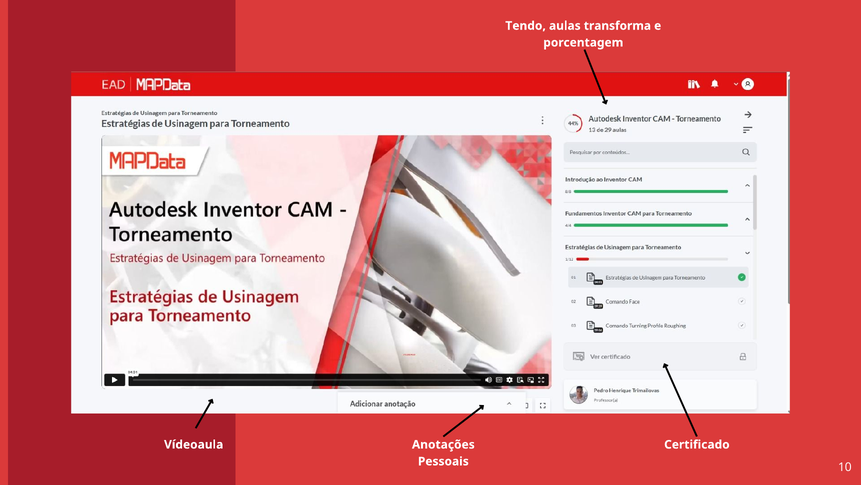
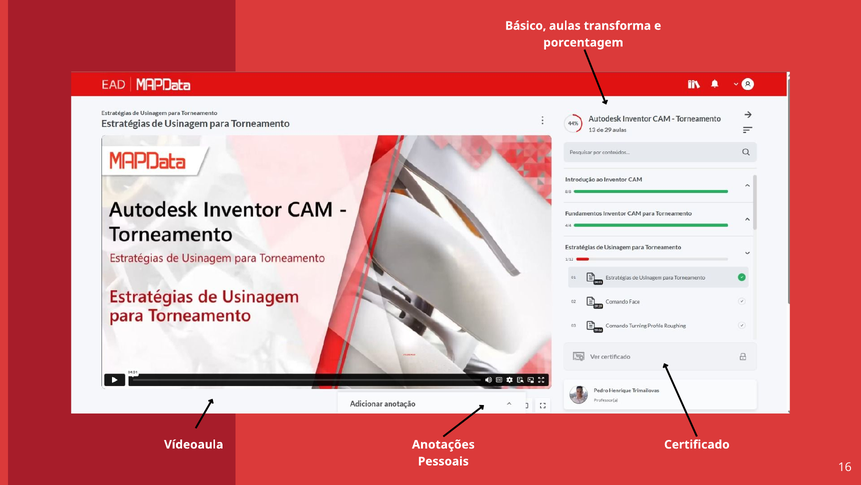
Tendo: Tendo -> Básico
10: 10 -> 16
